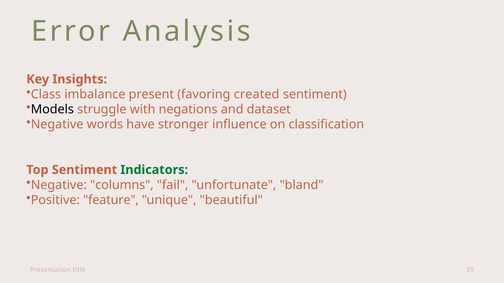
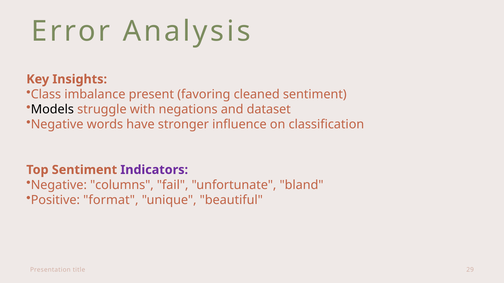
created: created -> cleaned
Indicators colour: green -> purple
feature: feature -> format
